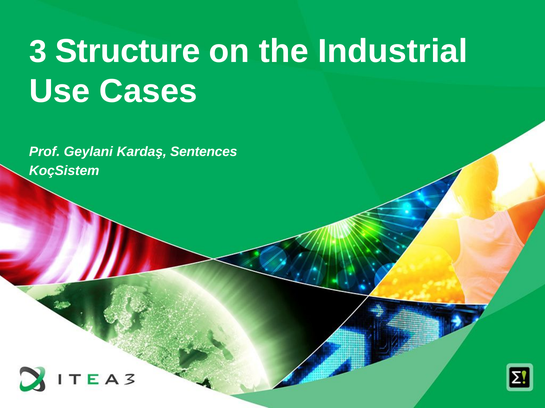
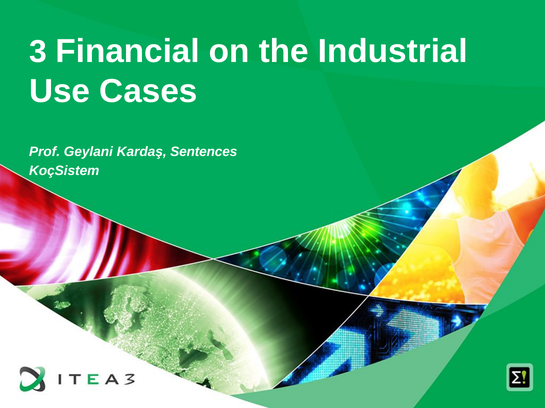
Structure: Structure -> Financial
